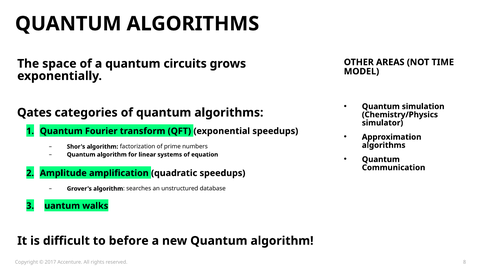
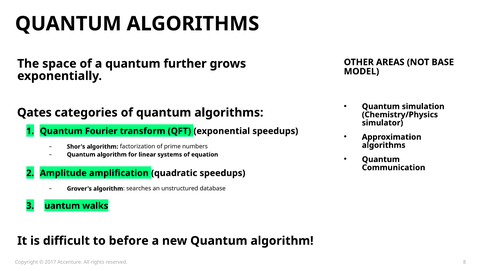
TIME: TIME -> BASE
circuits: circuits -> further
